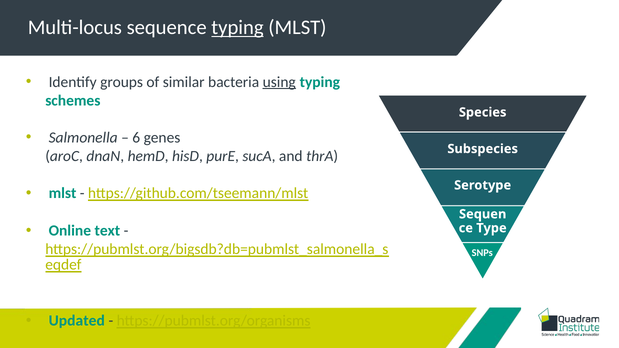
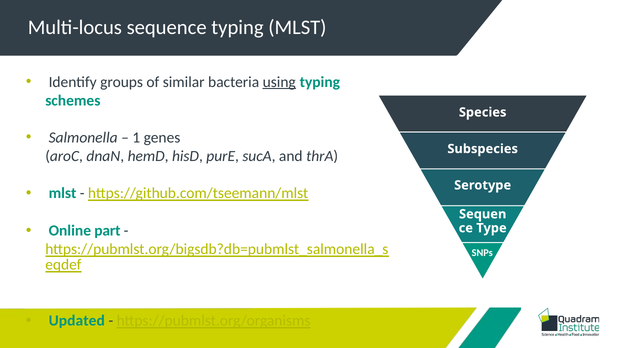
typing at (237, 28) underline: present -> none
6: 6 -> 1
text: text -> part
